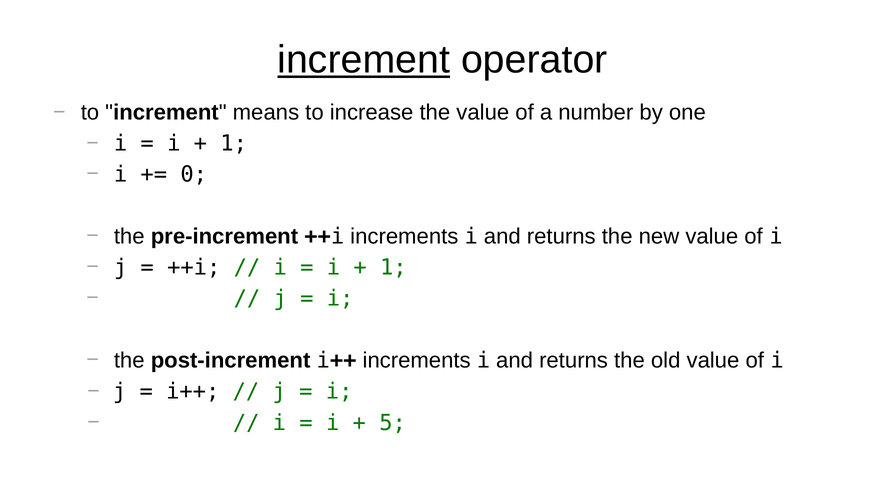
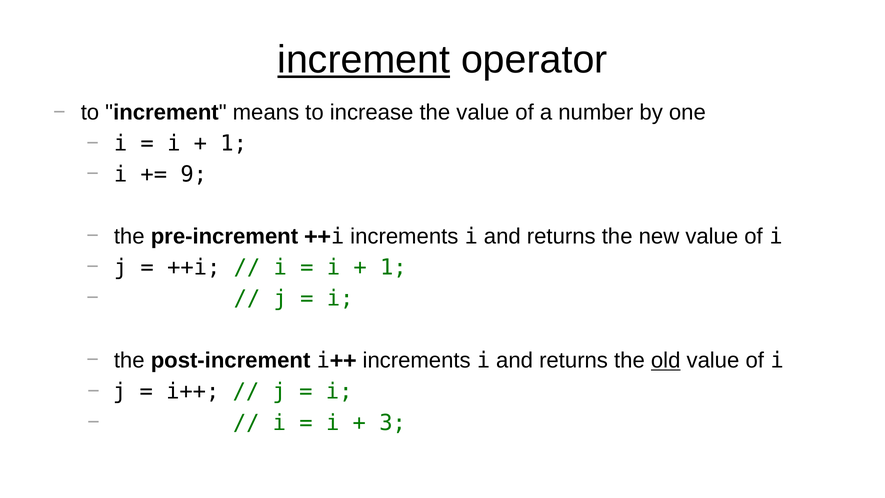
0: 0 -> 9
old underline: none -> present
5: 5 -> 3
